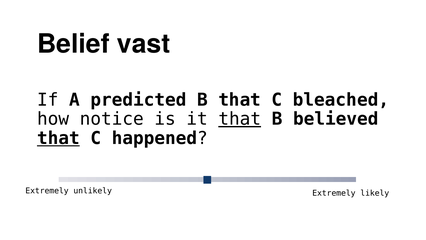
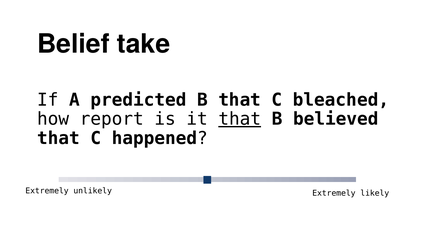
vast: vast -> take
notice: notice -> report
that at (58, 138) underline: present -> none
